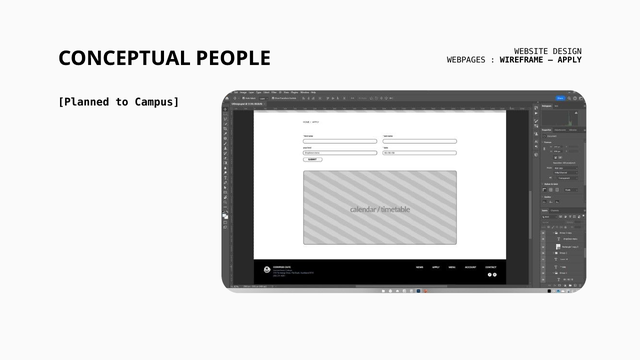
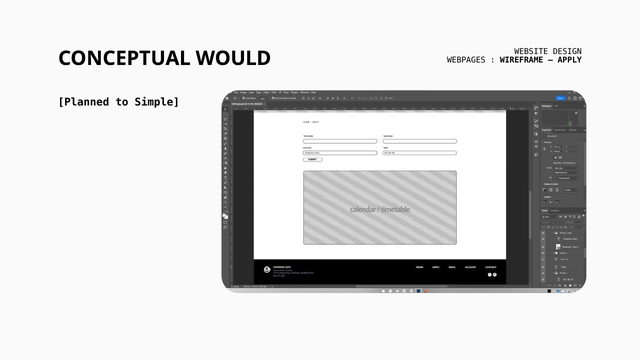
PEOPLE: PEOPLE -> WOULD
Campus: Campus -> Simple
